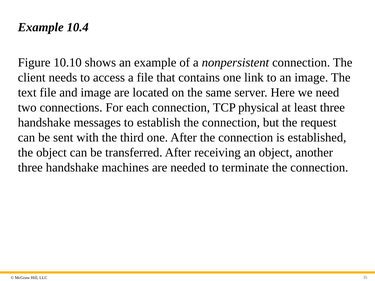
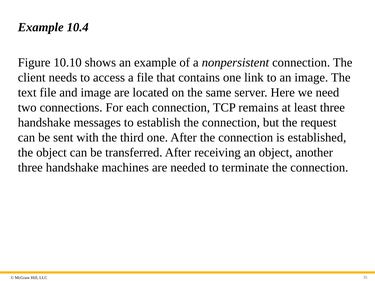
physical: physical -> remains
